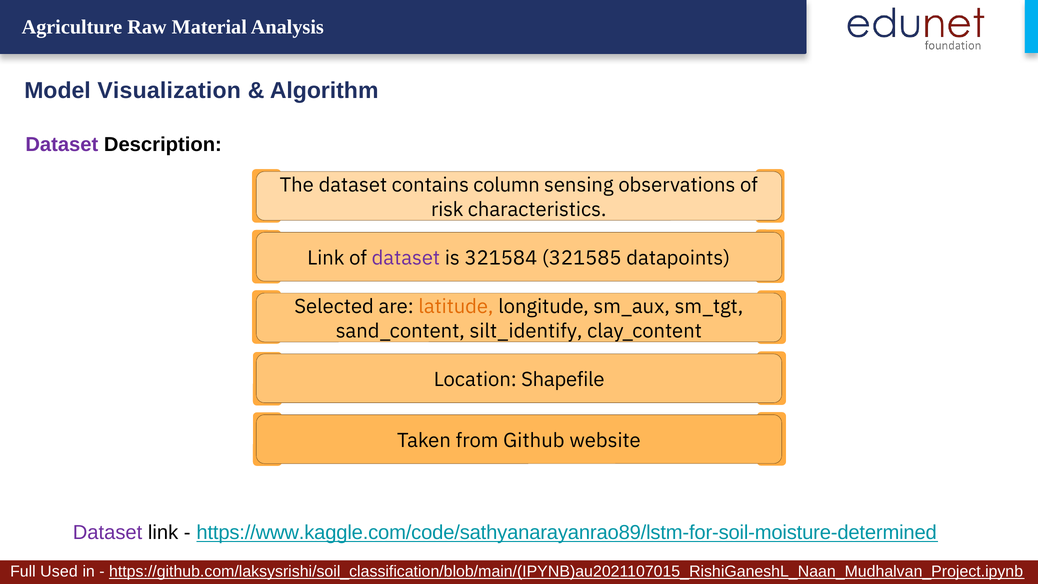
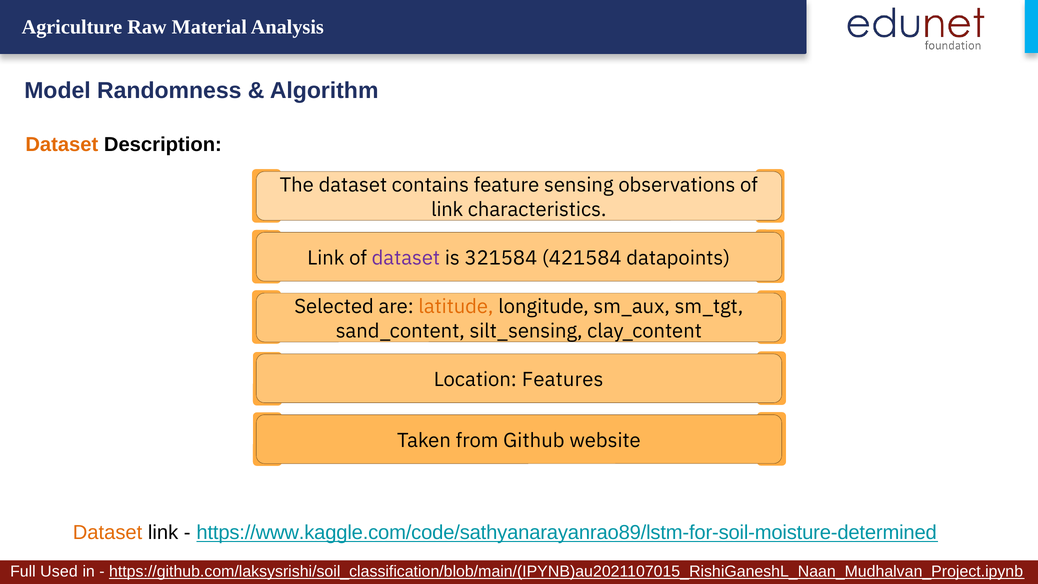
Visualization: Visualization -> Randomness
Dataset at (62, 144) colour: purple -> orange
column: column -> feature
risk at (447, 209): risk -> link
321585: 321585 -> 421584
silt_identify: silt_identify -> silt_sensing
Shapefile: Shapefile -> Features
Dataset at (108, 532) colour: purple -> orange
